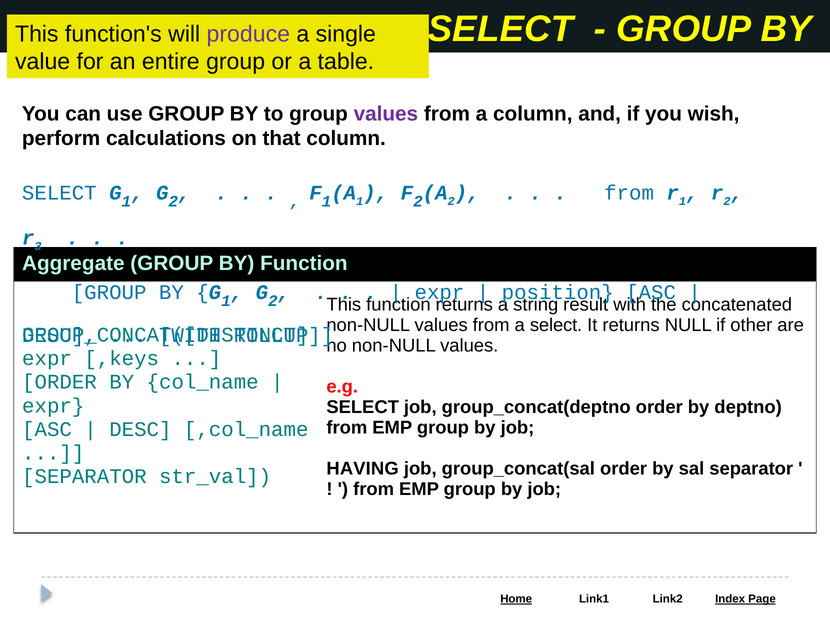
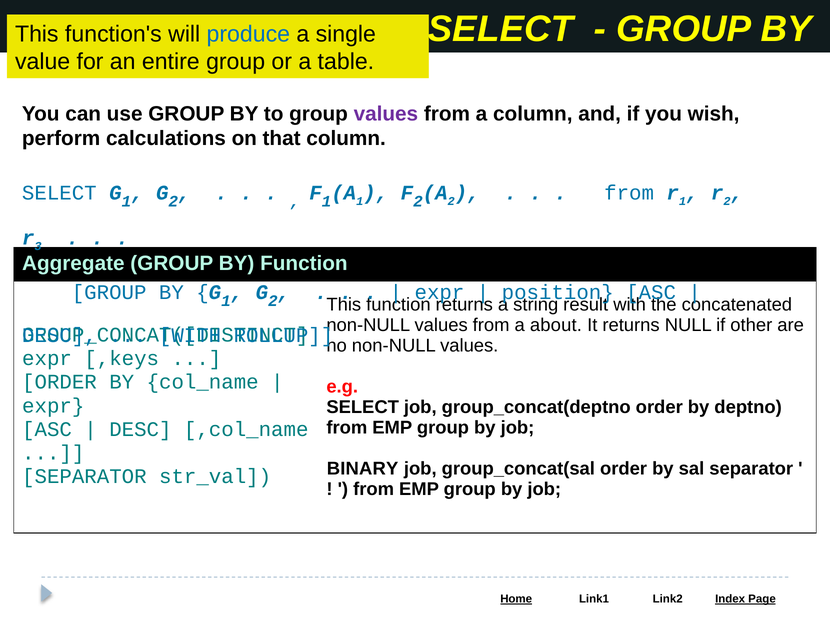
produce colour: purple -> blue
a select: select -> about
HAVING: HAVING -> BINARY
